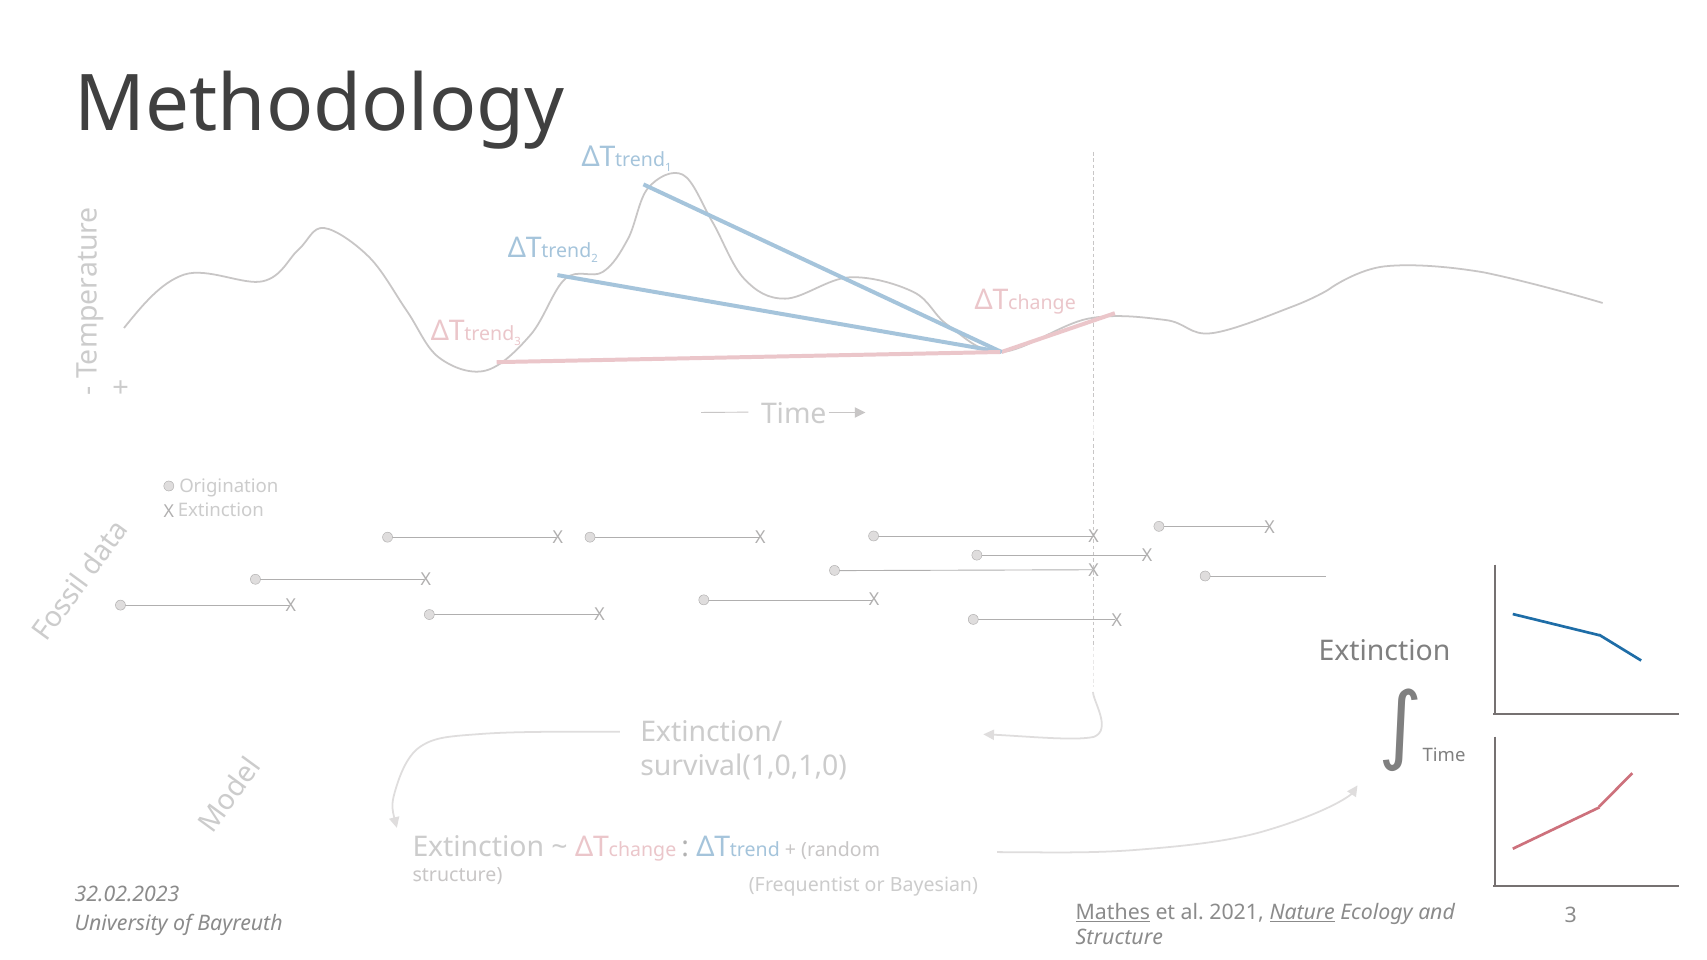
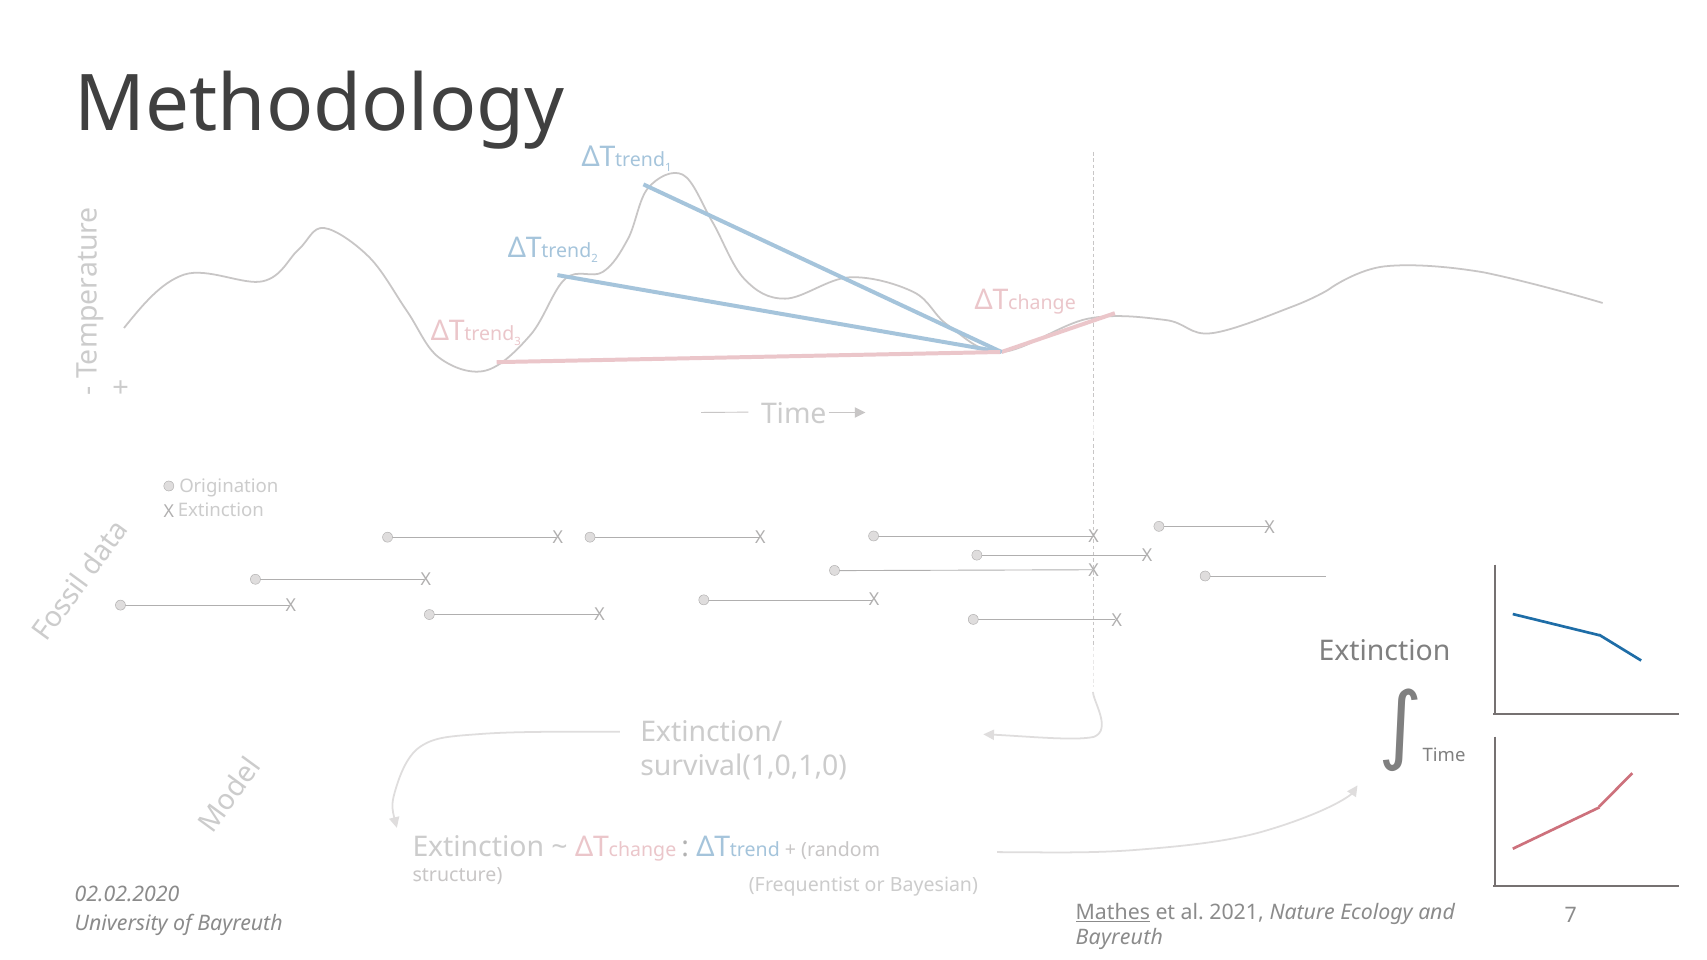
32.02.2023: 32.02.2023 -> 02.02.2020
Nature underline: present -> none
Bayreuth 3: 3 -> 7
Structure at (1119, 938): Structure -> Bayreuth
